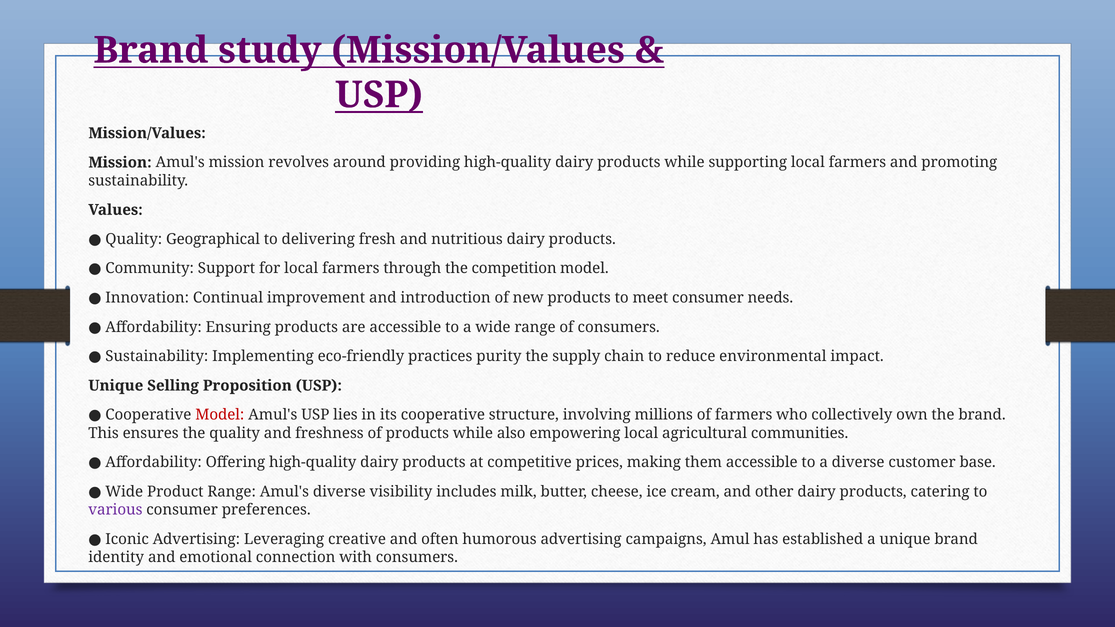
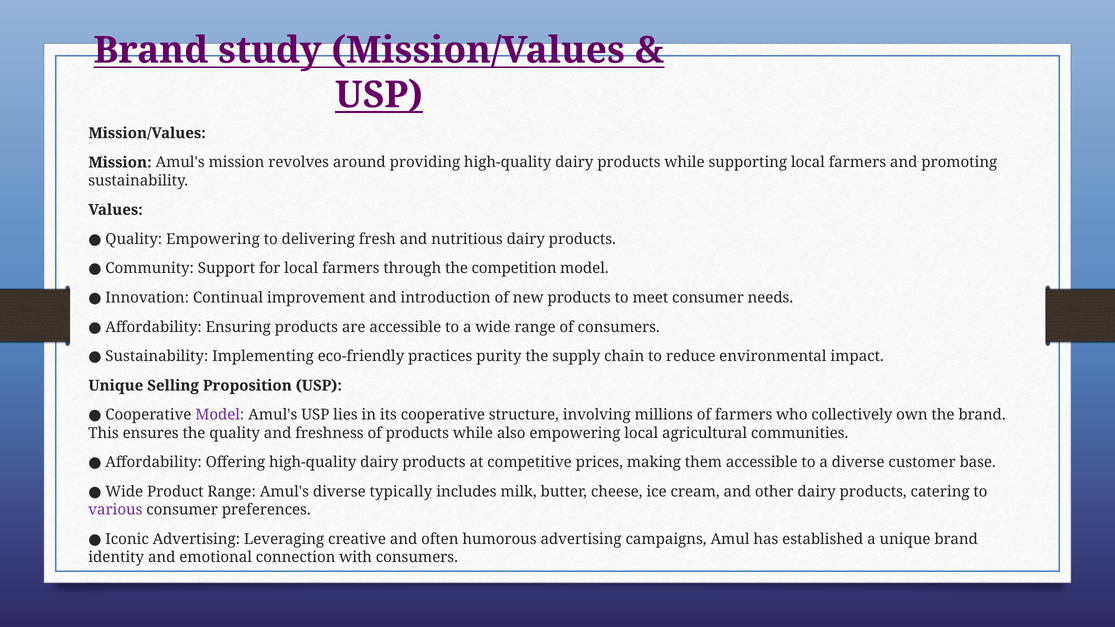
Quality Geographical: Geographical -> Empowering
Model at (220, 415) colour: red -> purple
visibility: visibility -> typically
